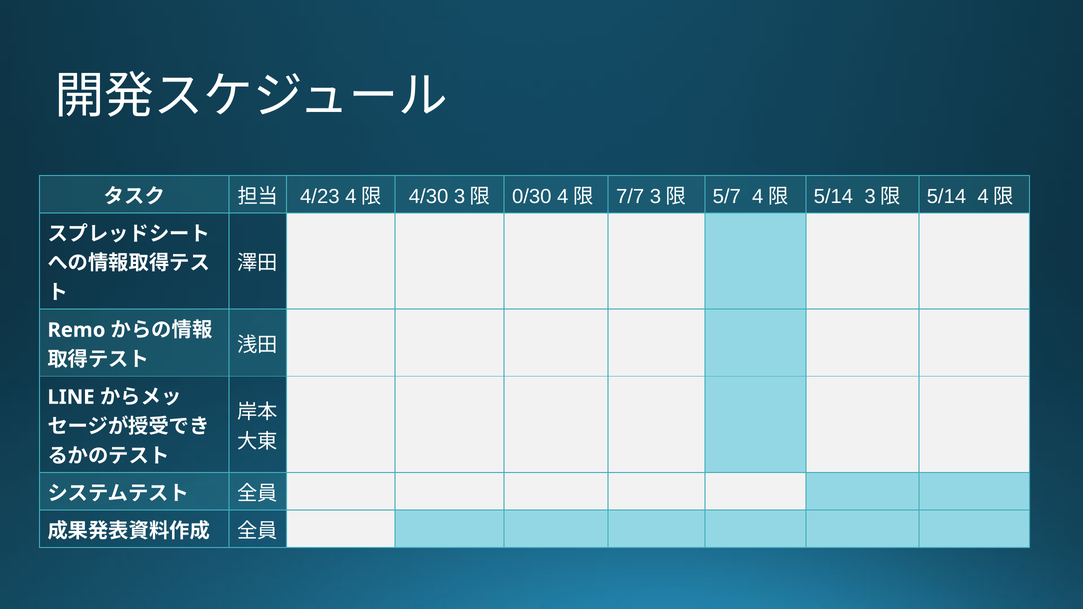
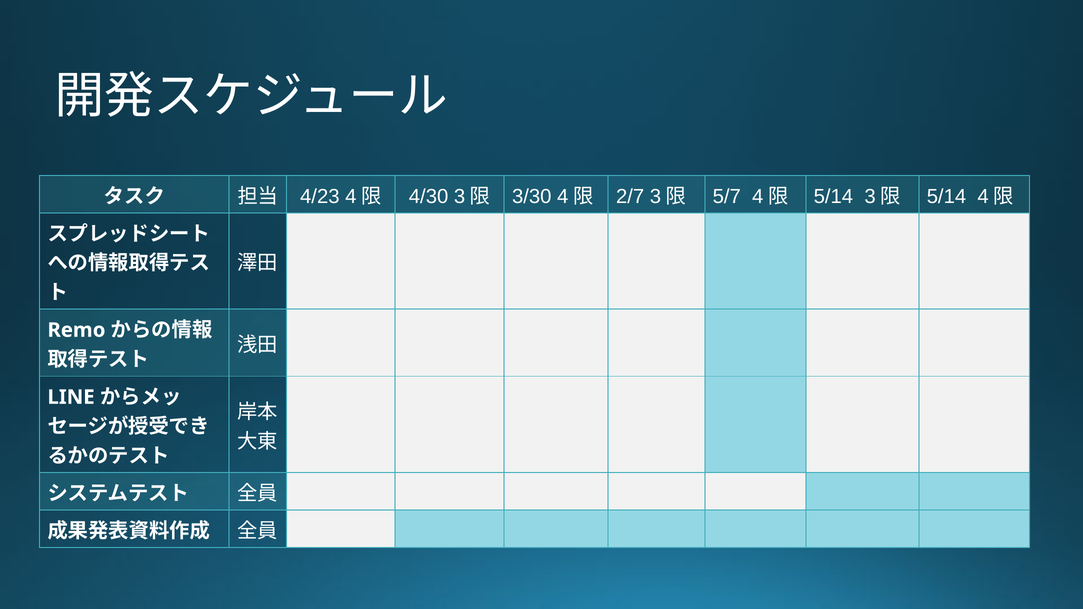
0/30: 0/30 -> 3/30
7/7: 7/7 -> 2/7
